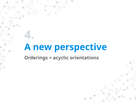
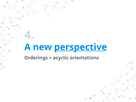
perspective underline: none -> present
